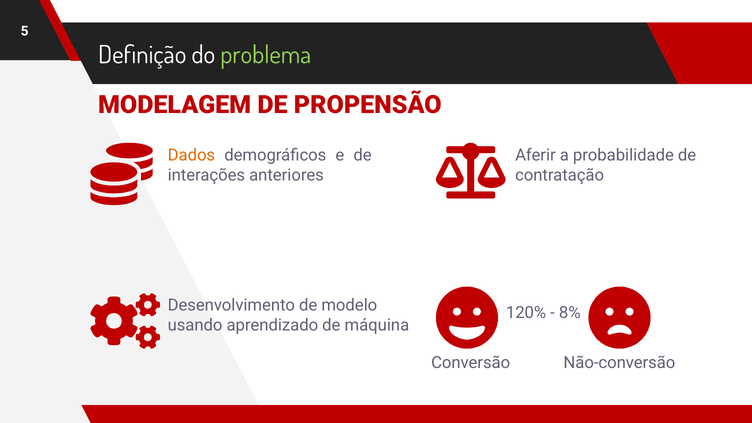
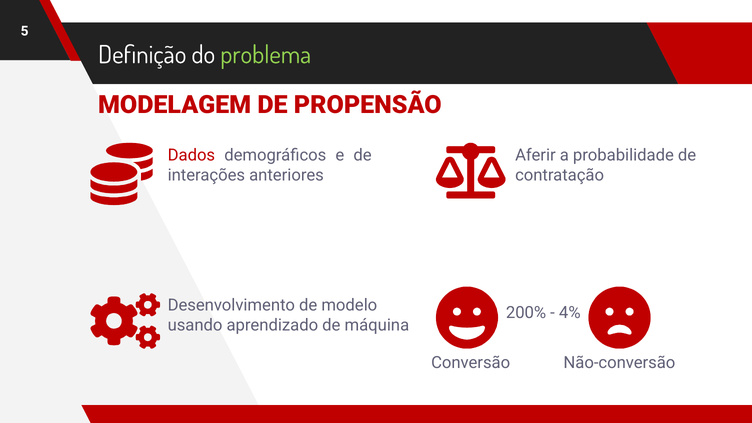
Dados colour: orange -> red
120%: 120% -> 200%
8%: 8% -> 4%
